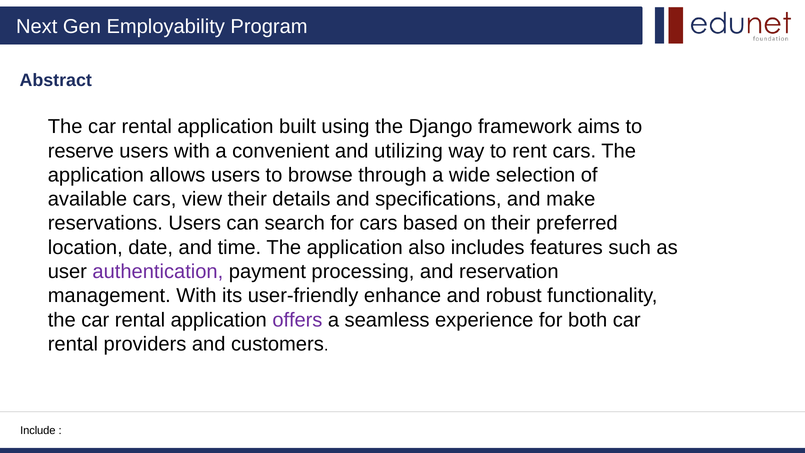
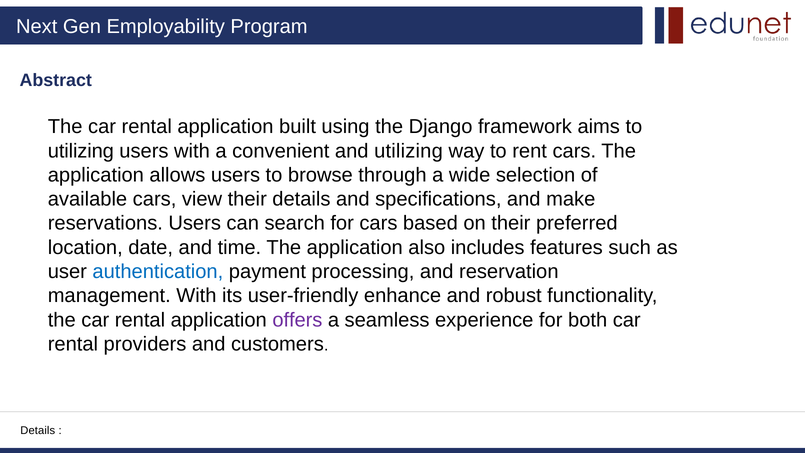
reserve at (81, 151): reserve -> utilizing
authentication colour: purple -> blue
Include at (38, 430): Include -> Details
